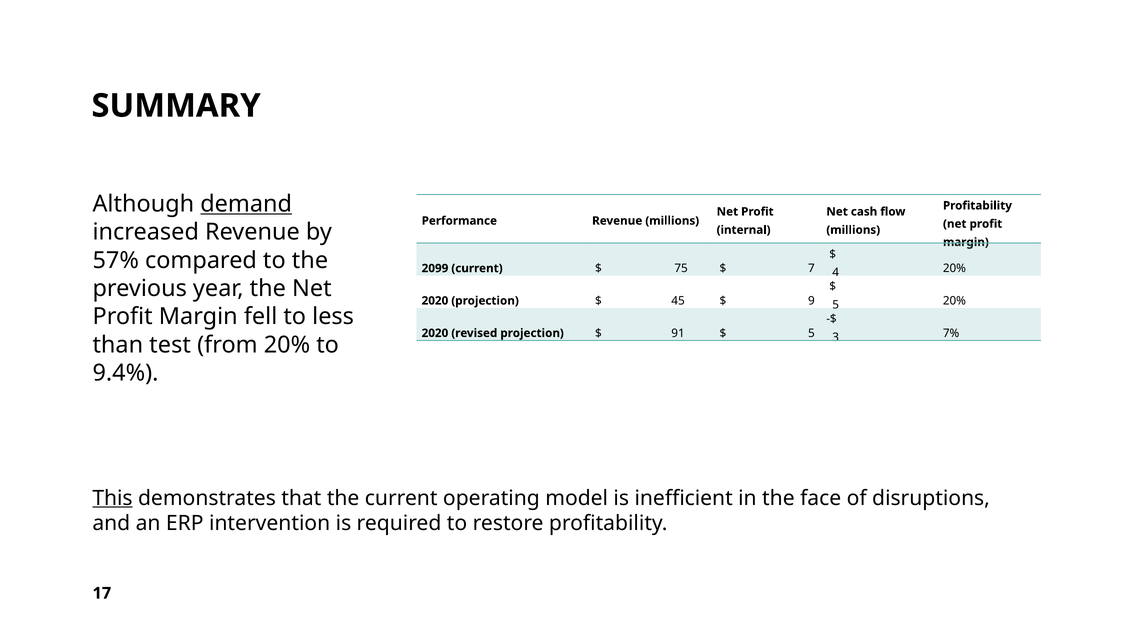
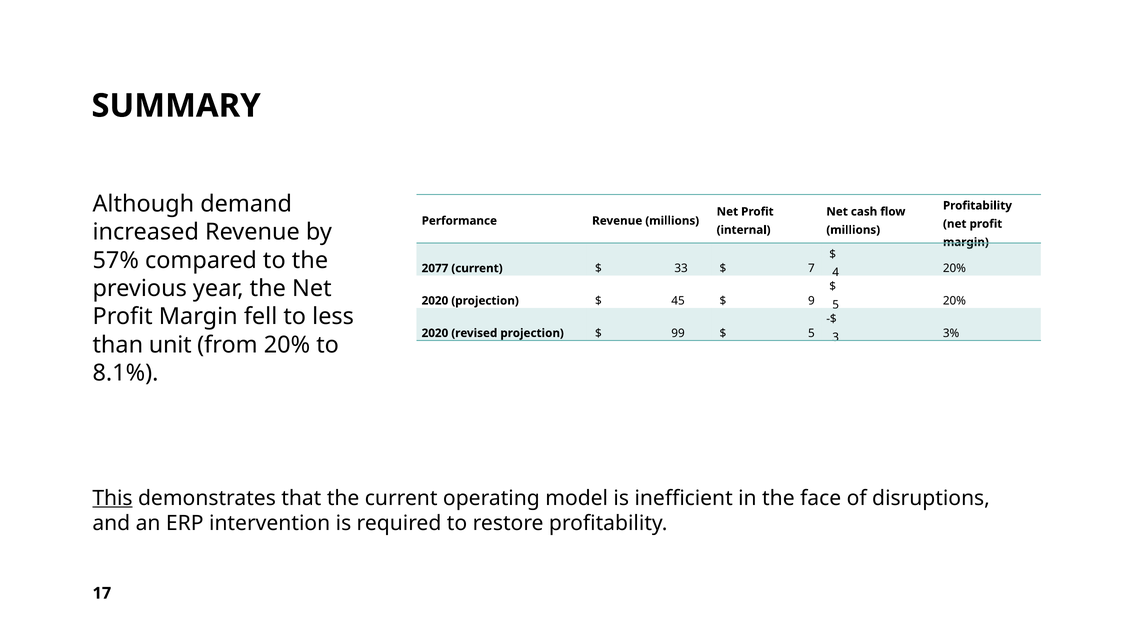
demand underline: present -> none
2099: 2099 -> 2077
75: 75 -> 33
91: 91 -> 99
7%: 7% -> 3%
test: test -> unit
9.4%: 9.4% -> 8.1%
